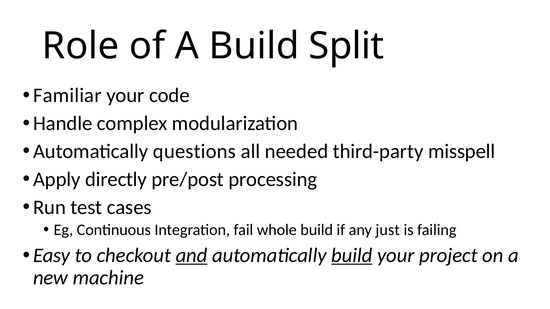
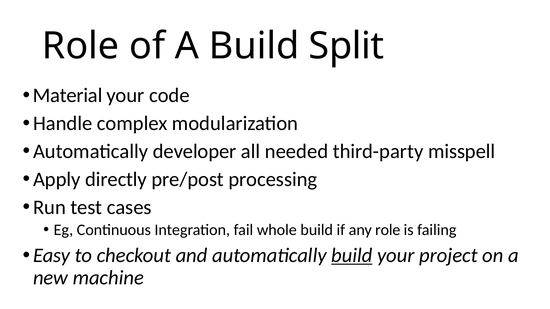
Familiar: Familiar -> Material
questions: questions -> developer
any just: just -> role
and underline: present -> none
